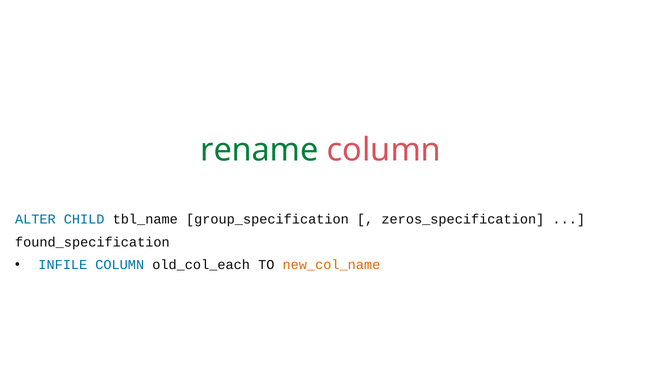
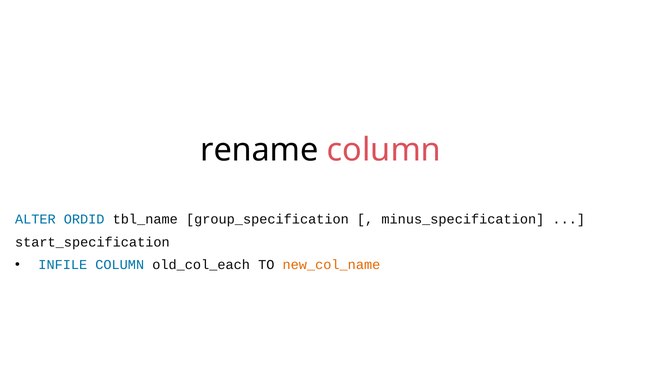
rename colour: green -> black
CHILD: CHILD -> ORDID
zeros_specification: zeros_specification -> minus_specification
found_specification: found_specification -> start_specification
